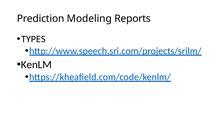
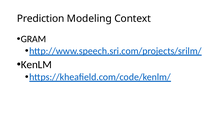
Reports: Reports -> Context
TYPES: TYPES -> GRAM
